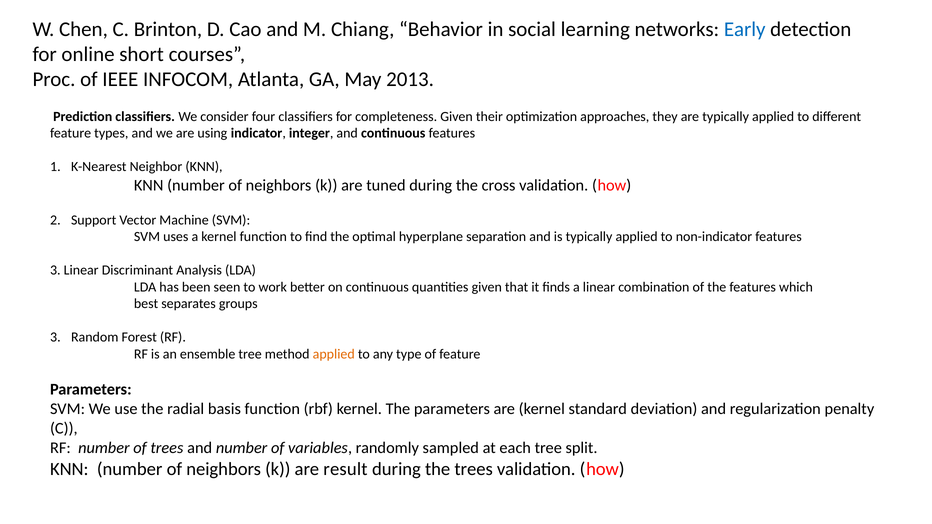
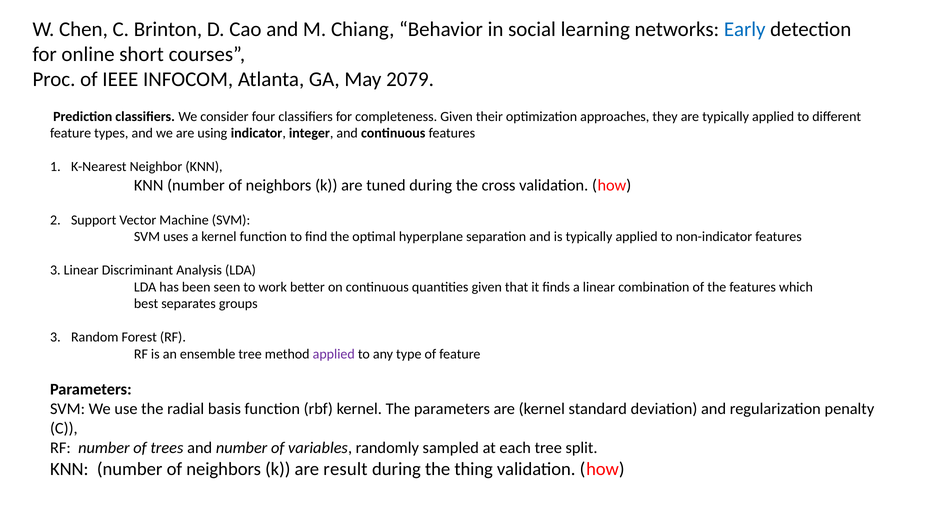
2013: 2013 -> 2079
applied at (334, 354) colour: orange -> purple
the trees: trees -> thing
